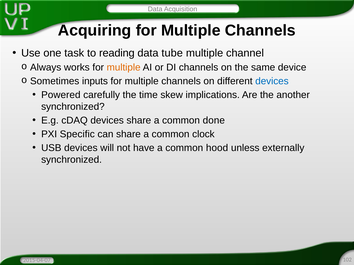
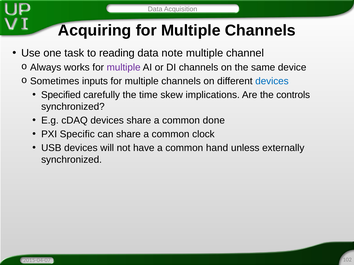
tube: tube -> note
multiple at (124, 68) colour: orange -> purple
Powered: Powered -> Specified
another: another -> controls
hood: hood -> hand
